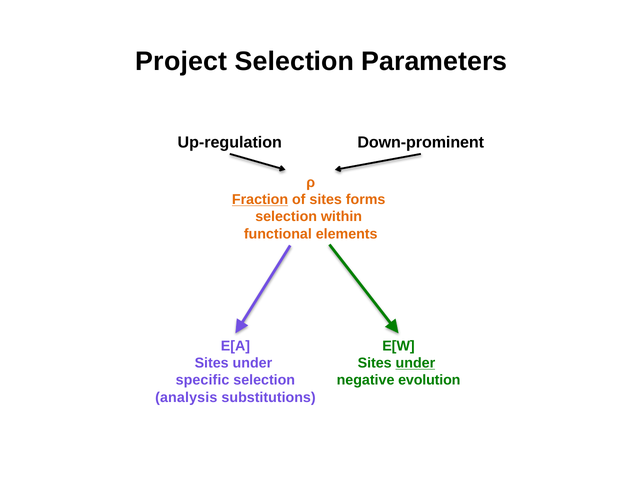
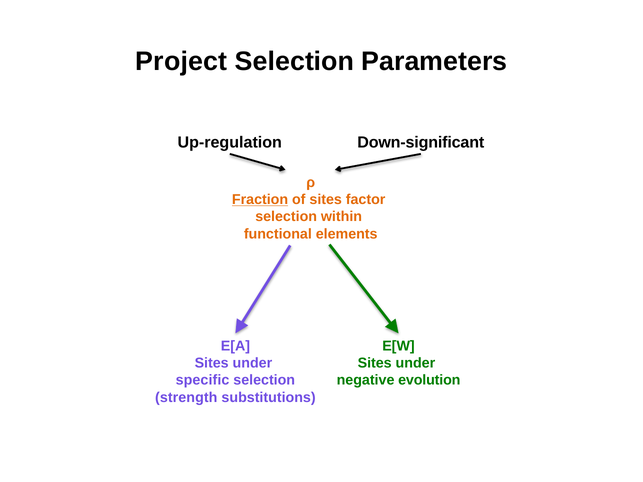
Down-prominent: Down-prominent -> Down-significant
forms: forms -> factor
under at (415, 363) underline: present -> none
analysis: analysis -> strength
